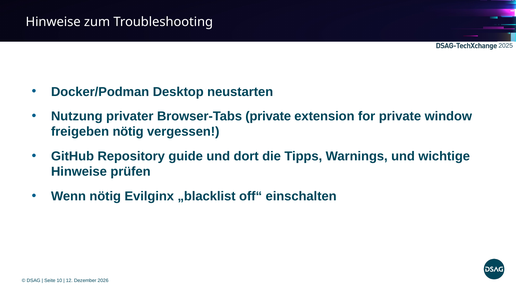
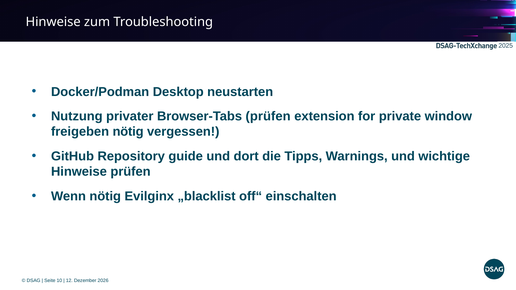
Browser-Tabs private: private -> prüfen
